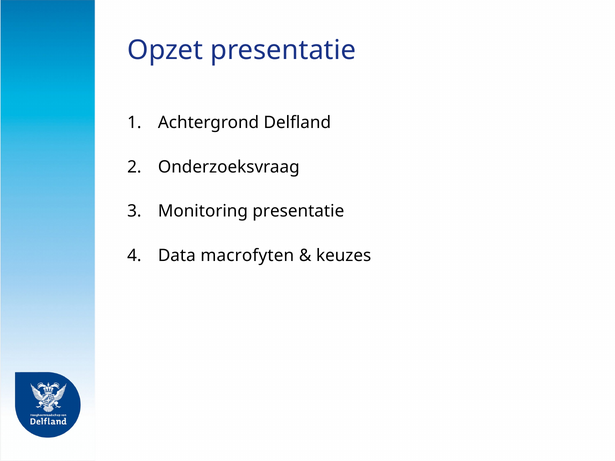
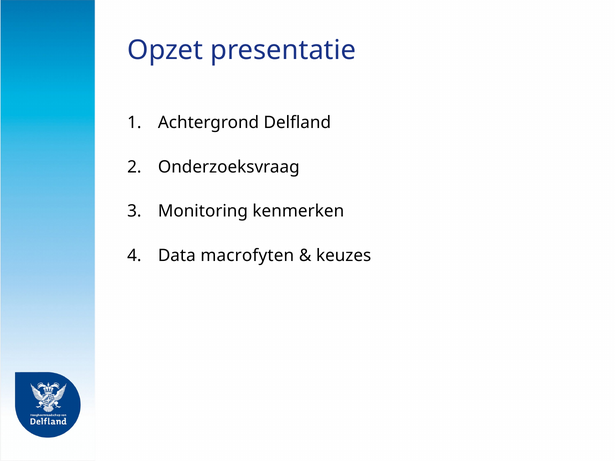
Monitoring presentatie: presentatie -> kenmerken
